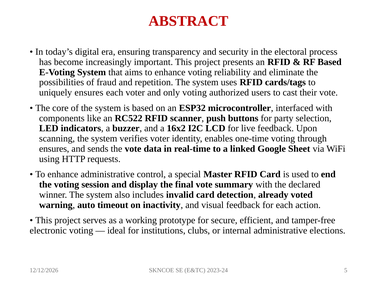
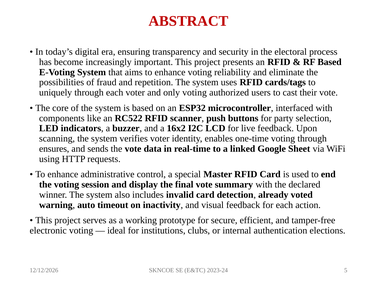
uniquely ensures: ensures -> through
internal administrative: administrative -> authentication
